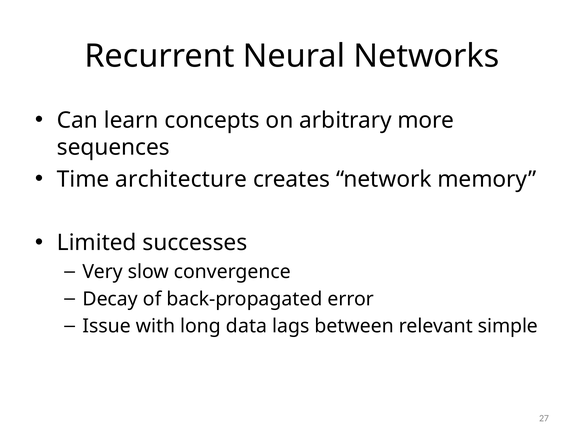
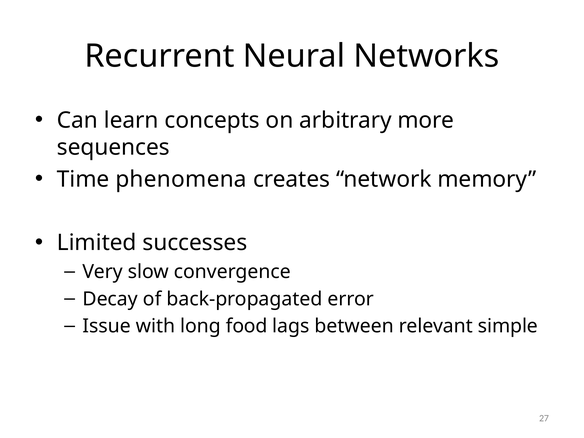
architecture: architecture -> phenomena
data: data -> food
